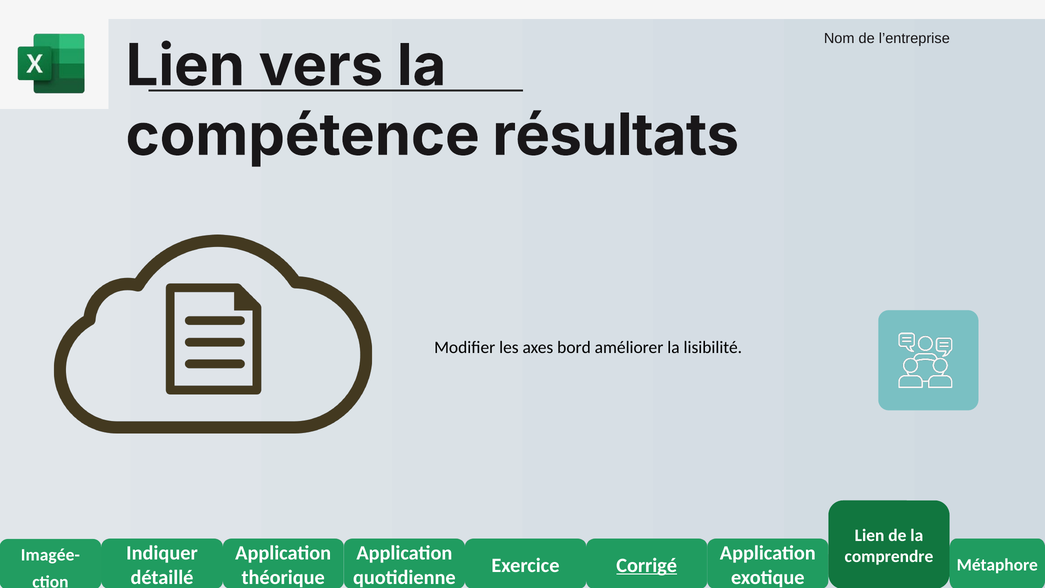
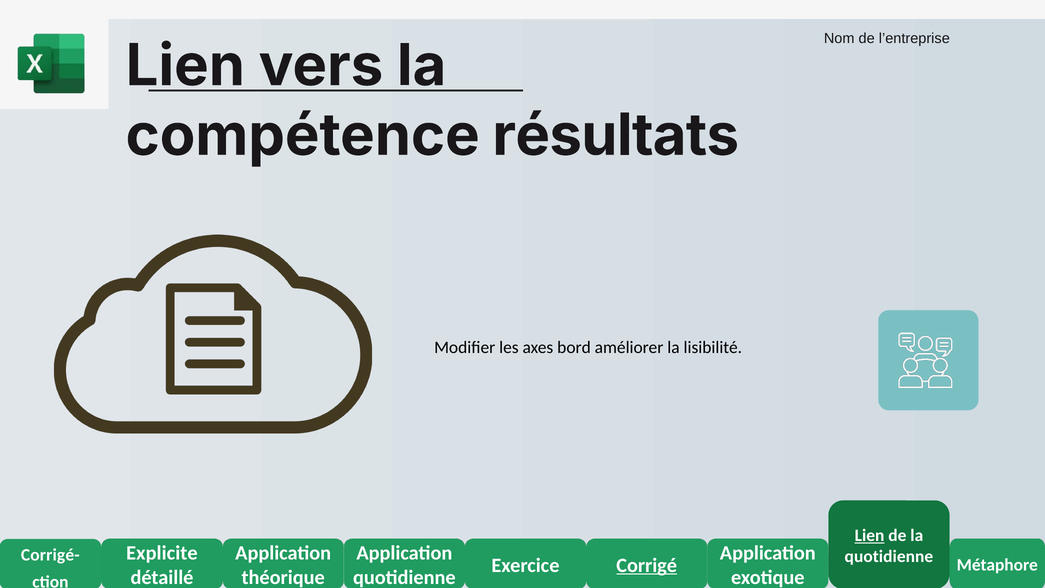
Lien at (870, 535) underline: none -> present
Indiquer: Indiquer -> Explicite
Imagée-: Imagée- -> Corrigé-
comprendre at (889, 556): comprendre -> quotidienne
